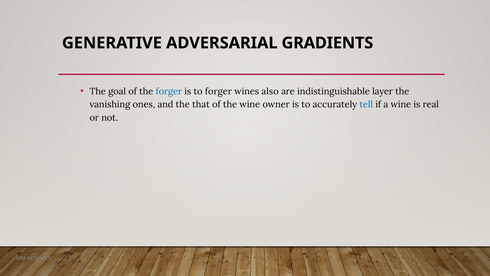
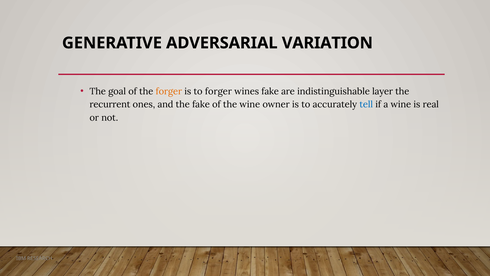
GRADIENTS: GRADIENTS -> VARIATION
forger at (169, 91) colour: blue -> orange
wines also: also -> fake
vanishing: vanishing -> recurrent
the that: that -> fake
